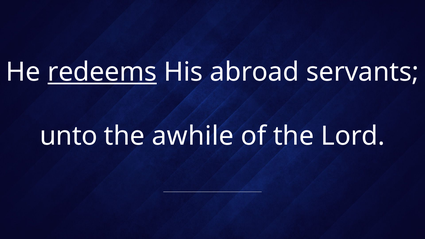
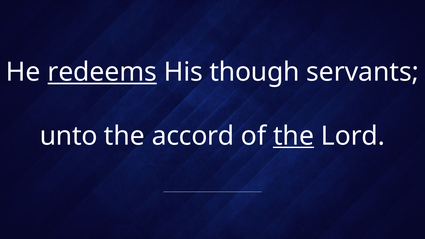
abroad: abroad -> though
awhile: awhile -> accord
the at (294, 136) underline: none -> present
